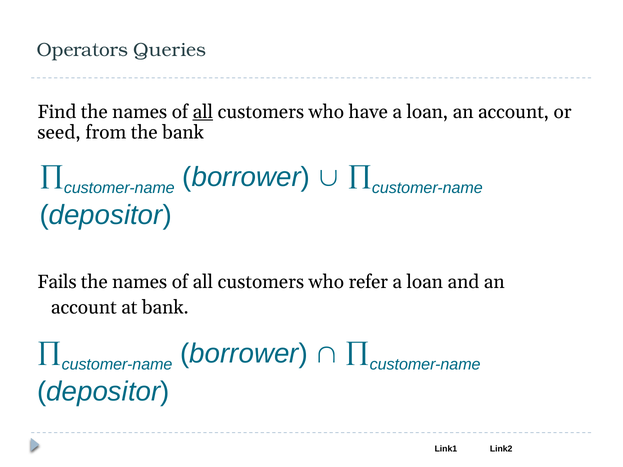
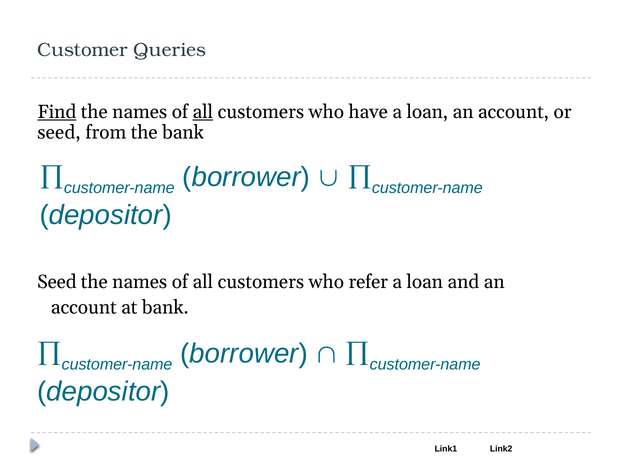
Operators: Operators -> Customer
Find underline: none -> present
Fails at (57, 282): Fails -> Seed
